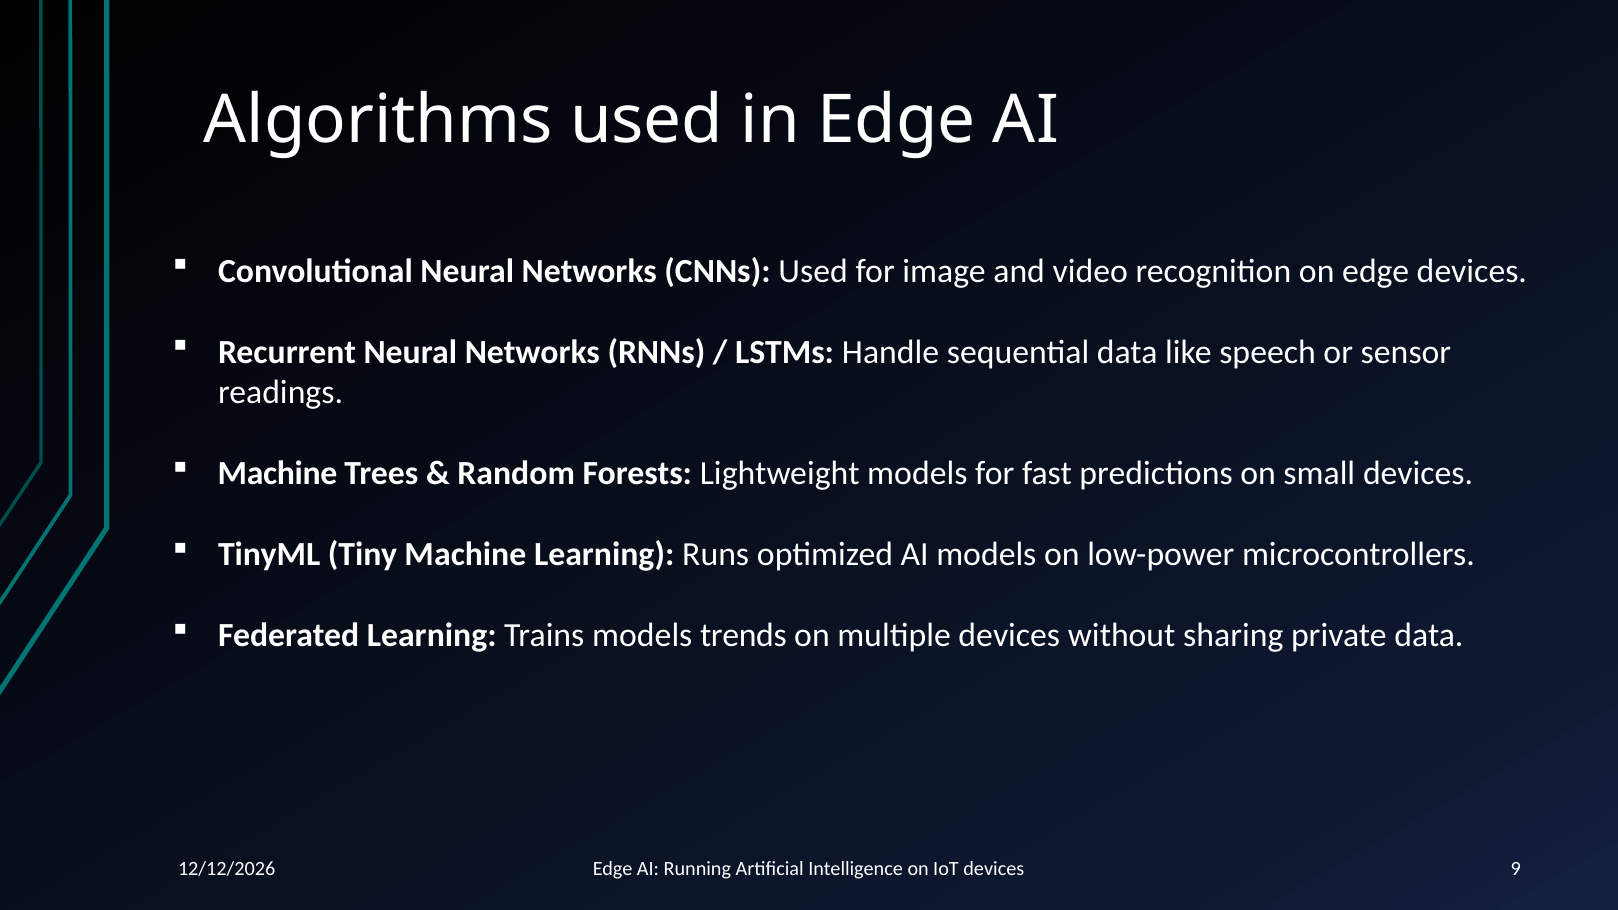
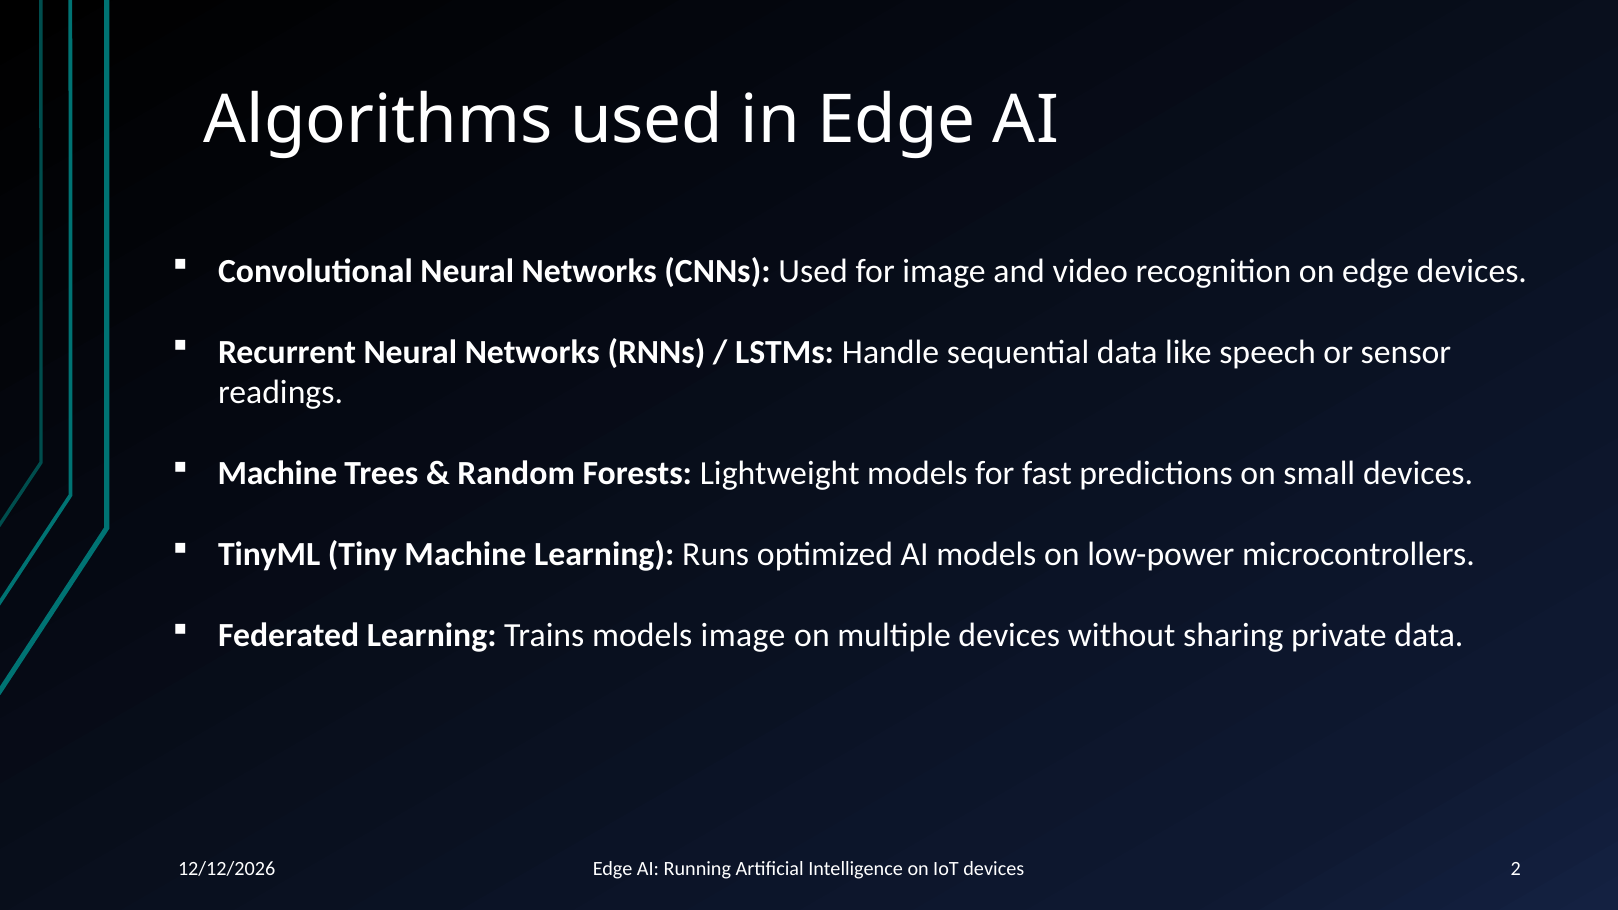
models trends: trends -> image
9: 9 -> 2
